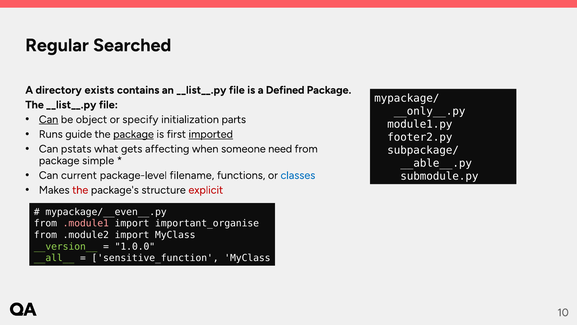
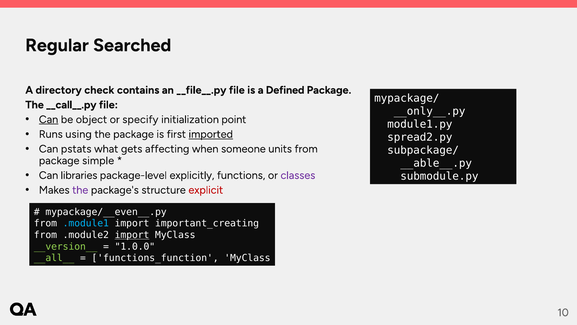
exists: exists -> check
an __list__.py: __list__.py -> __file__.py
The __list__.py: __list__.py -> __call__.py
parts: parts -> point
guide: guide -> using
package at (134, 134) underline: present -> none
footer2.py: footer2.py -> spread2.py
need: need -> units
current: current -> libraries
filename: filename -> explicitly
classes colour: blue -> purple
the at (80, 190) colour: red -> purple
.module1 colour: pink -> light blue
important_organise: important_organise -> important_creating
import at (132, 235) underline: none -> present
sensitive_function: sensitive_function -> functions_function
